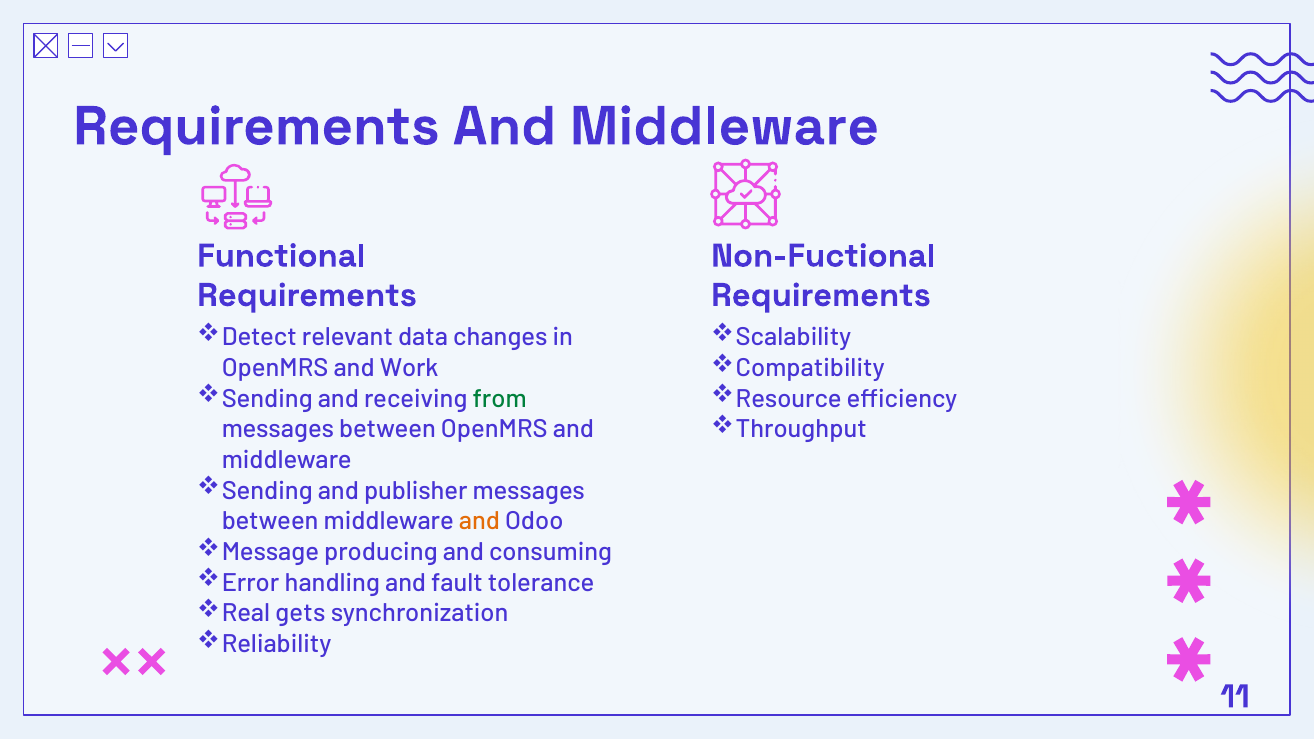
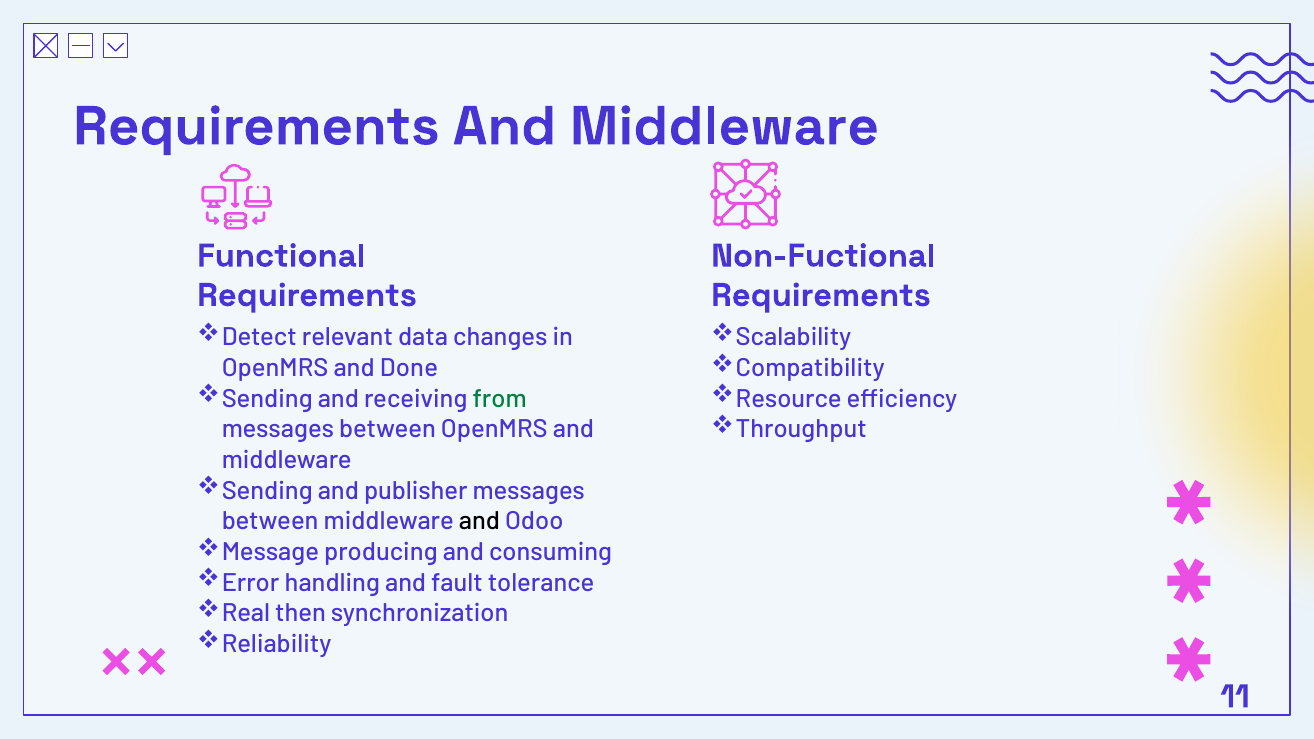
Work: Work -> Done
and at (479, 521) colour: orange -> black
gets: gets -> then
